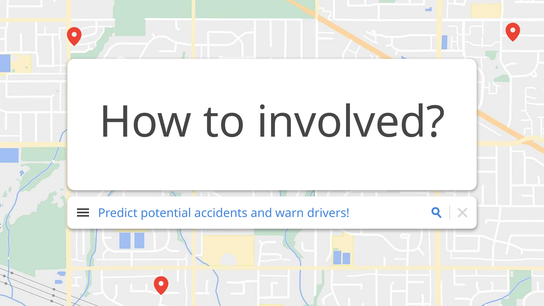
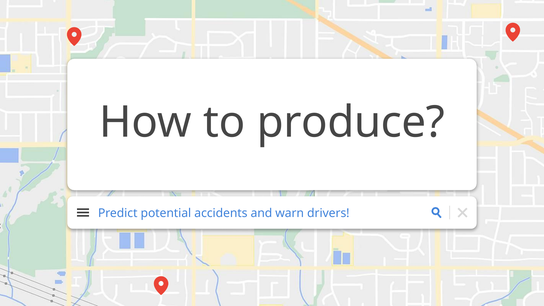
involved: involved -> produce
